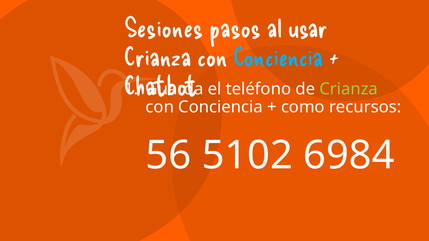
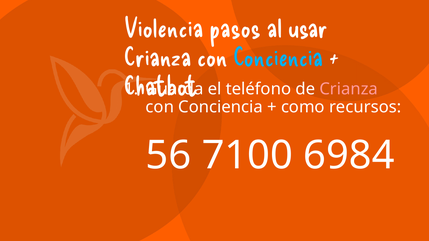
Sesiones: Sesiones -> Violencia
Crianza at (349, 89) colour: light green -> pink
5102: 5102 -> 7100
